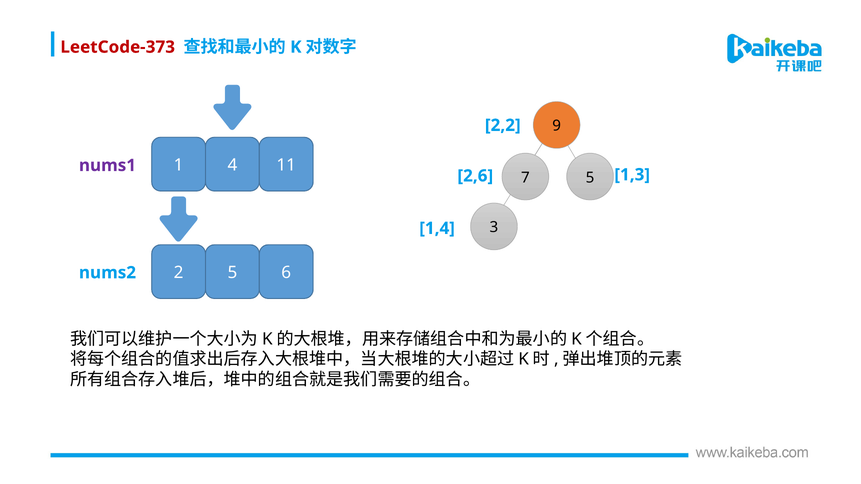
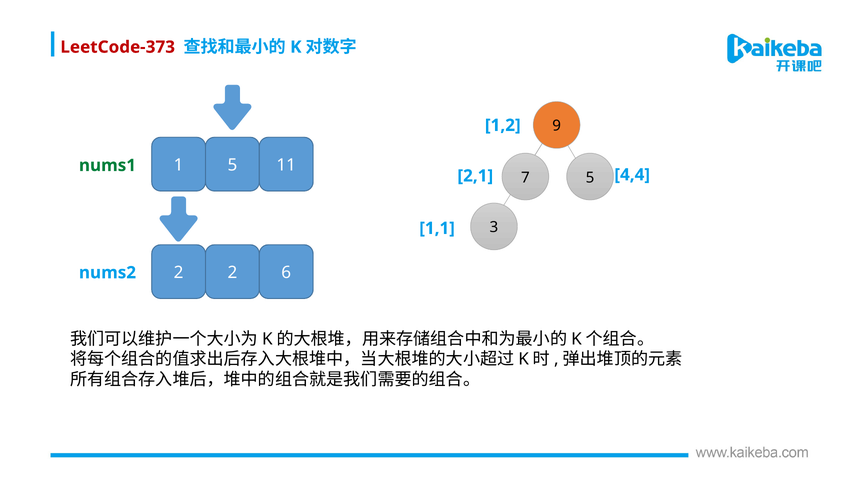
2,2: 2,2 -> 1,2
1 4: 4 -> 5
nums1 colour: purple -> green
2,6: 2,6 -> 2,1
1,3: 1,3 -> 4,4
1,4: 1,4 -> 1,1
2 5: 5 -> 2
